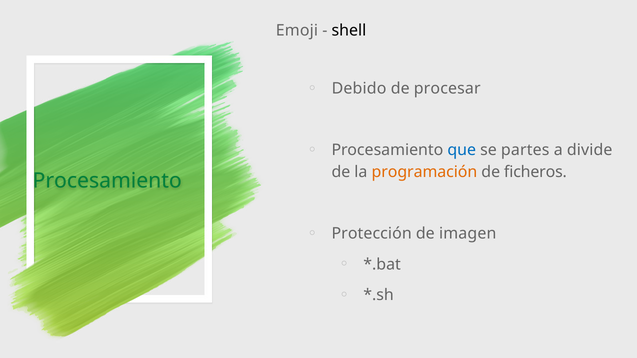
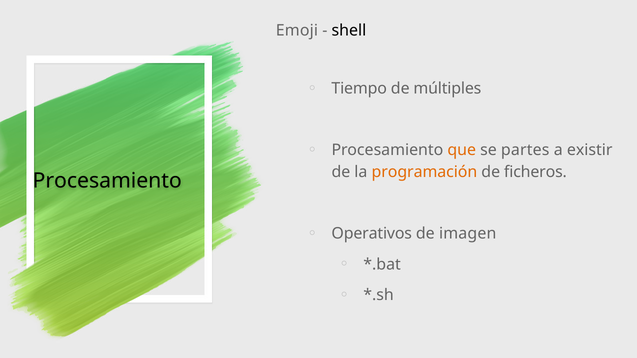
Debido: Debido -> Tiempo
procesar: procesar -> múltiples
que colour: blue -> orange
divide: divide -> existir
Procesamiento at (107, 181) colour: green -> black
Protección: Protección -> Operativos
